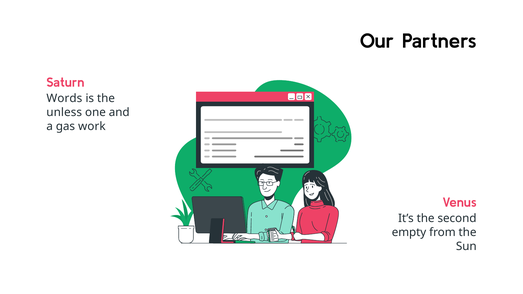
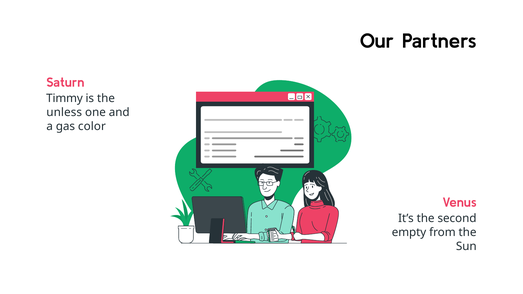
Words: Words -> Timmy
work: work -> color
